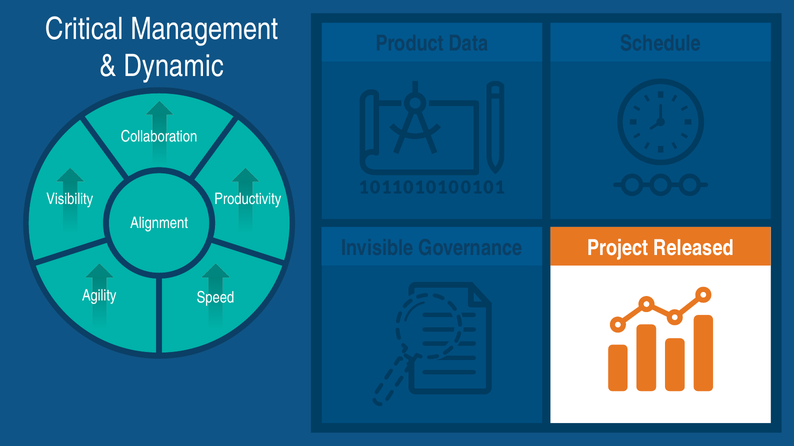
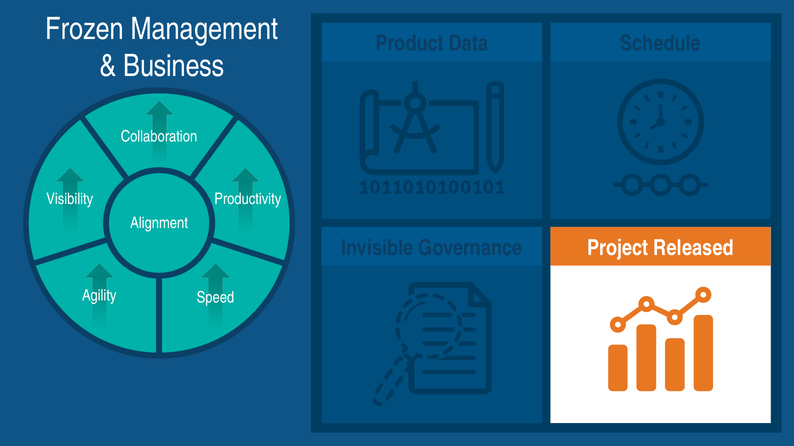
Critical: Critical -> Frozen
Dynamic: Dynamic -> Business
